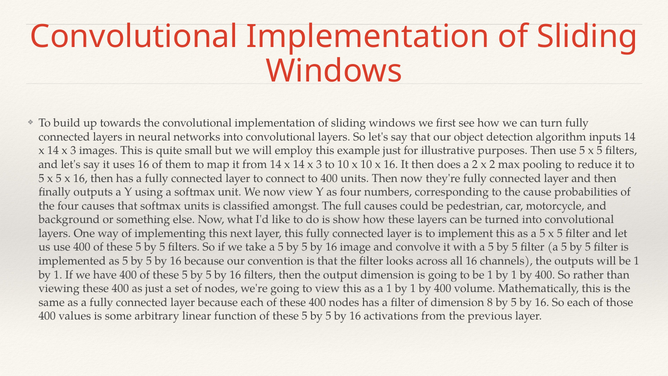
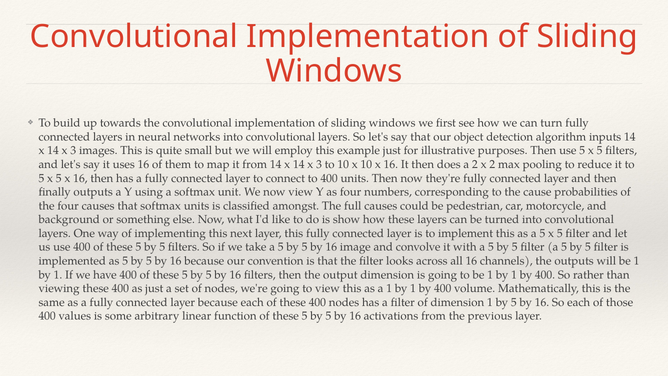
dimension 8: 8 -> 1
